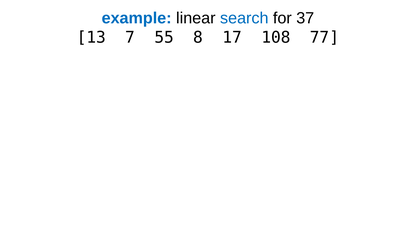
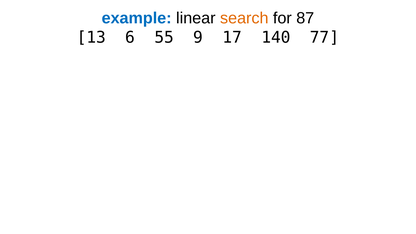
search colour: blue -> orange
37: 37 -> 87
7: 7 -> 6
8: 8 -> 9
108: 108 -> 140
